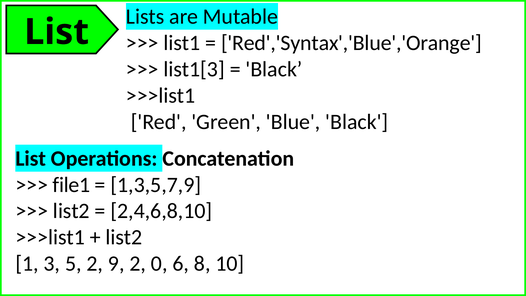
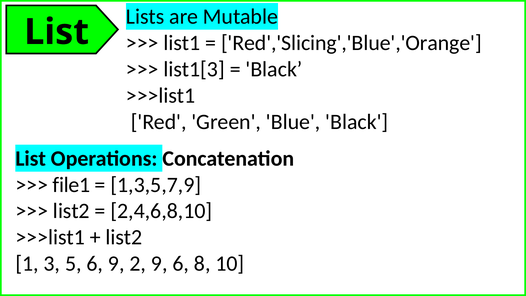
Red','Syntax','Blue','Orange: Red','Syntax','Blue','Orange -> Red','Slicing','Blue','Orange
5 2: 2 -> 6
2 0: 0 -> 9
